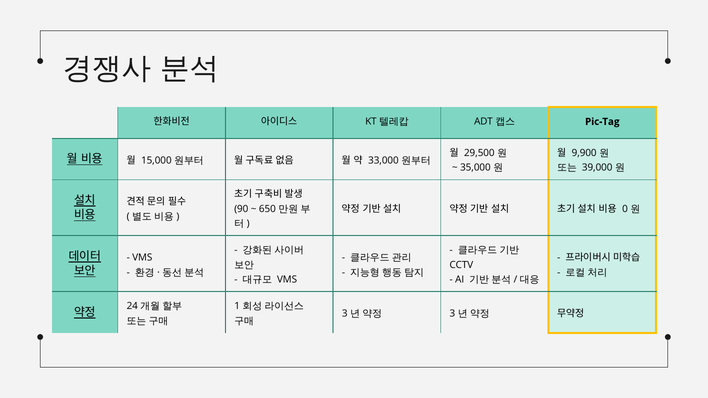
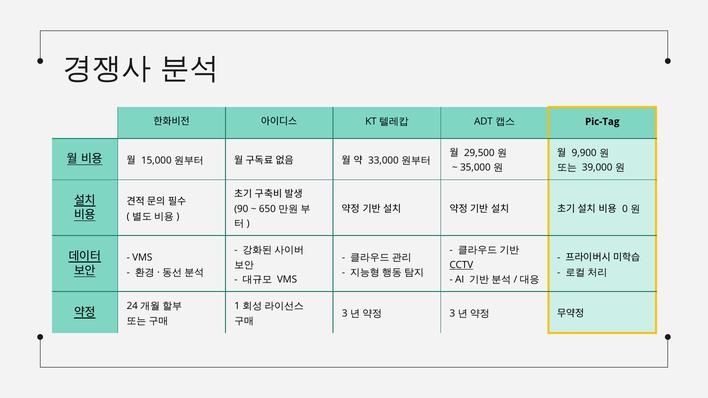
CCTV underline: none -> present
